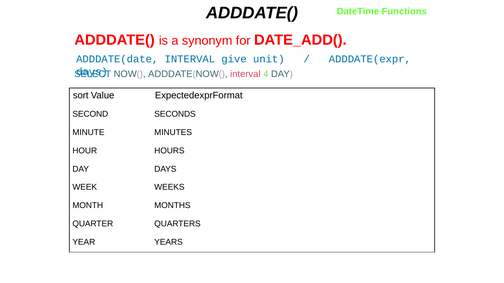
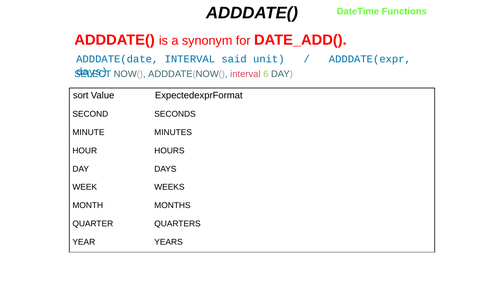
give: give -> said
4: 4 -> 6
